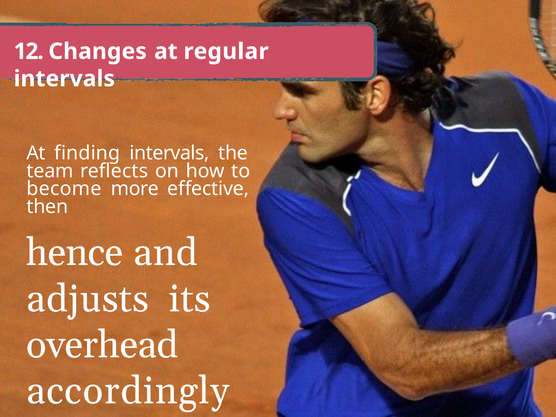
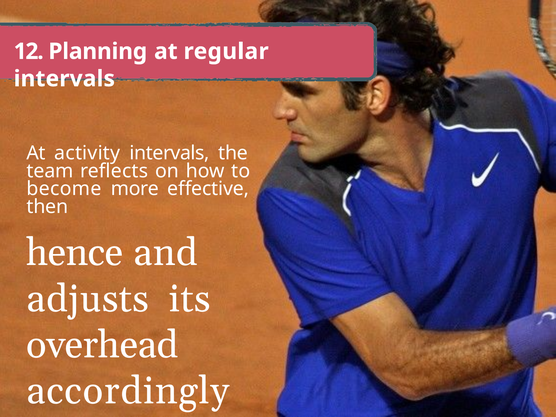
Changes: Changes -> Planning
finding: finding -> activity
